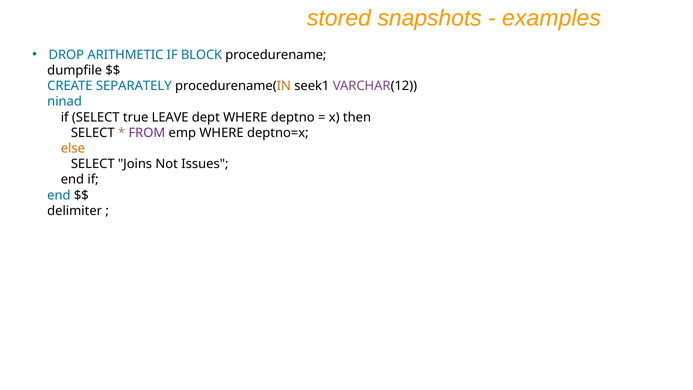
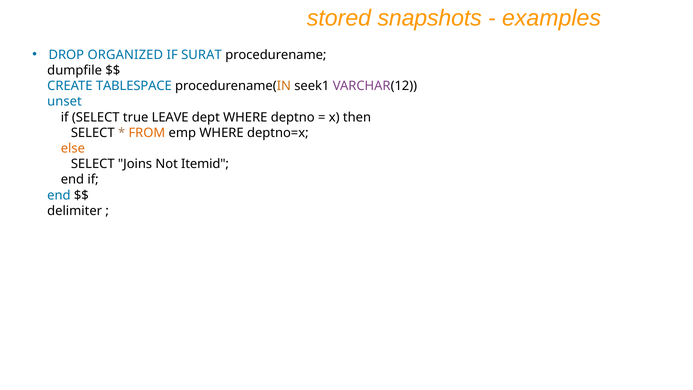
ARITHMETIC: ARITHMETIC -> ORGANIZED
BLOCK: BLOCK -> SURAT
SEPARATELY: SEPARATELY -> TABLESPACE
ninad: ninad -> unset
FROM colour: purple -> orange
Issues: Issues -> Itemid
